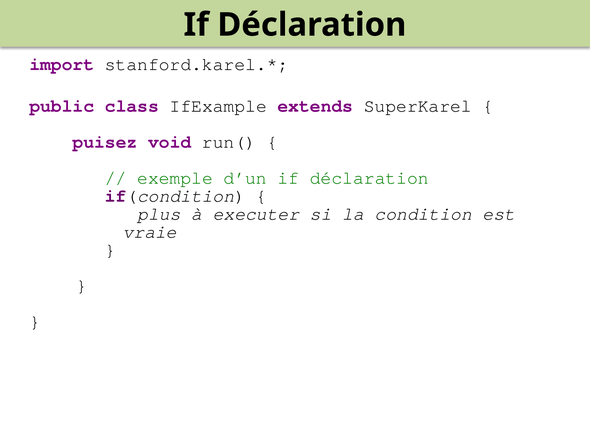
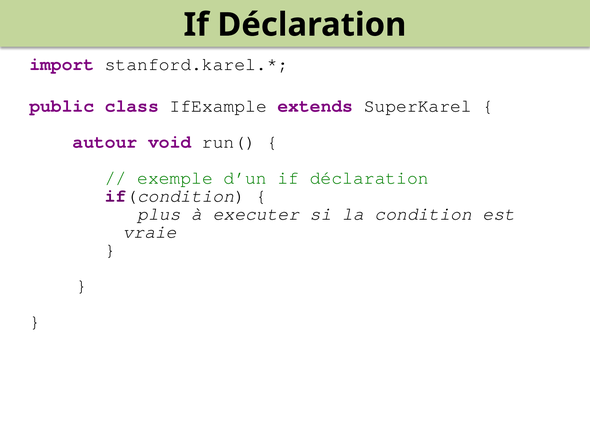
puisez: puisez -> autour
